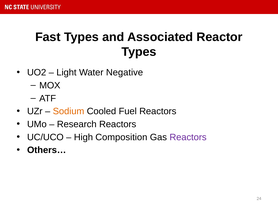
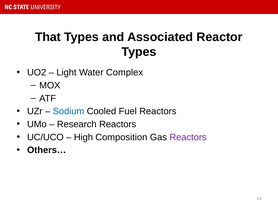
Fast: Fast -> That
Negative: Negative -> Complex
Sodium colour: orange -> blue
